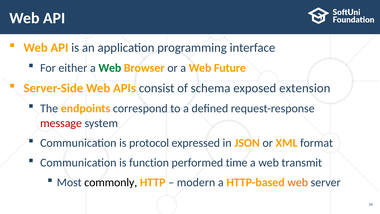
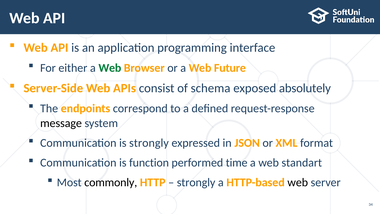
extension: extension -> absolutely
message colour: red -> black
is protocol: protocol -> strongly
transmit: transmit -> standart
modern at (196, 182): modern -> strongly
web at (298, 182) colour: orange -> black
